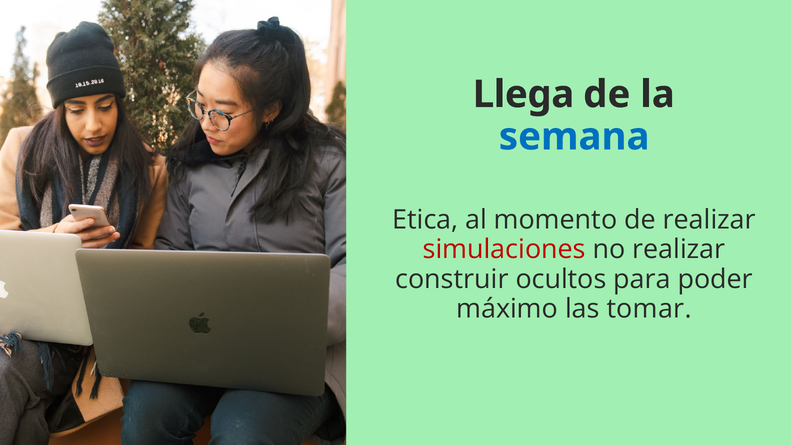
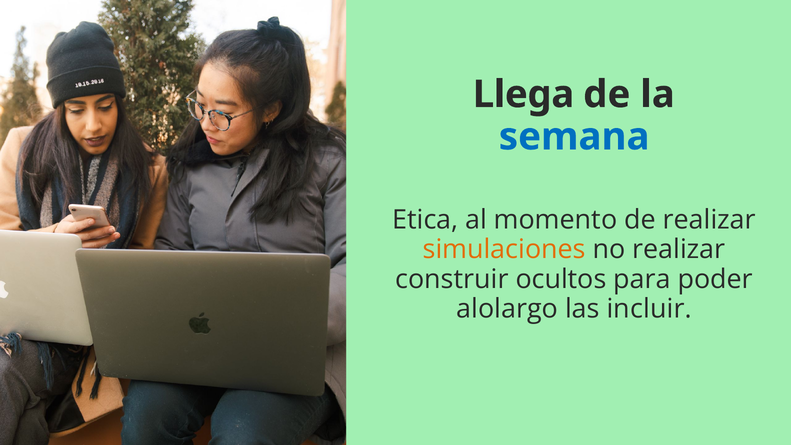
simulaciones colour: red -> orange
máximo: máximo -> alolargo
tomar: tomar -> incluir
